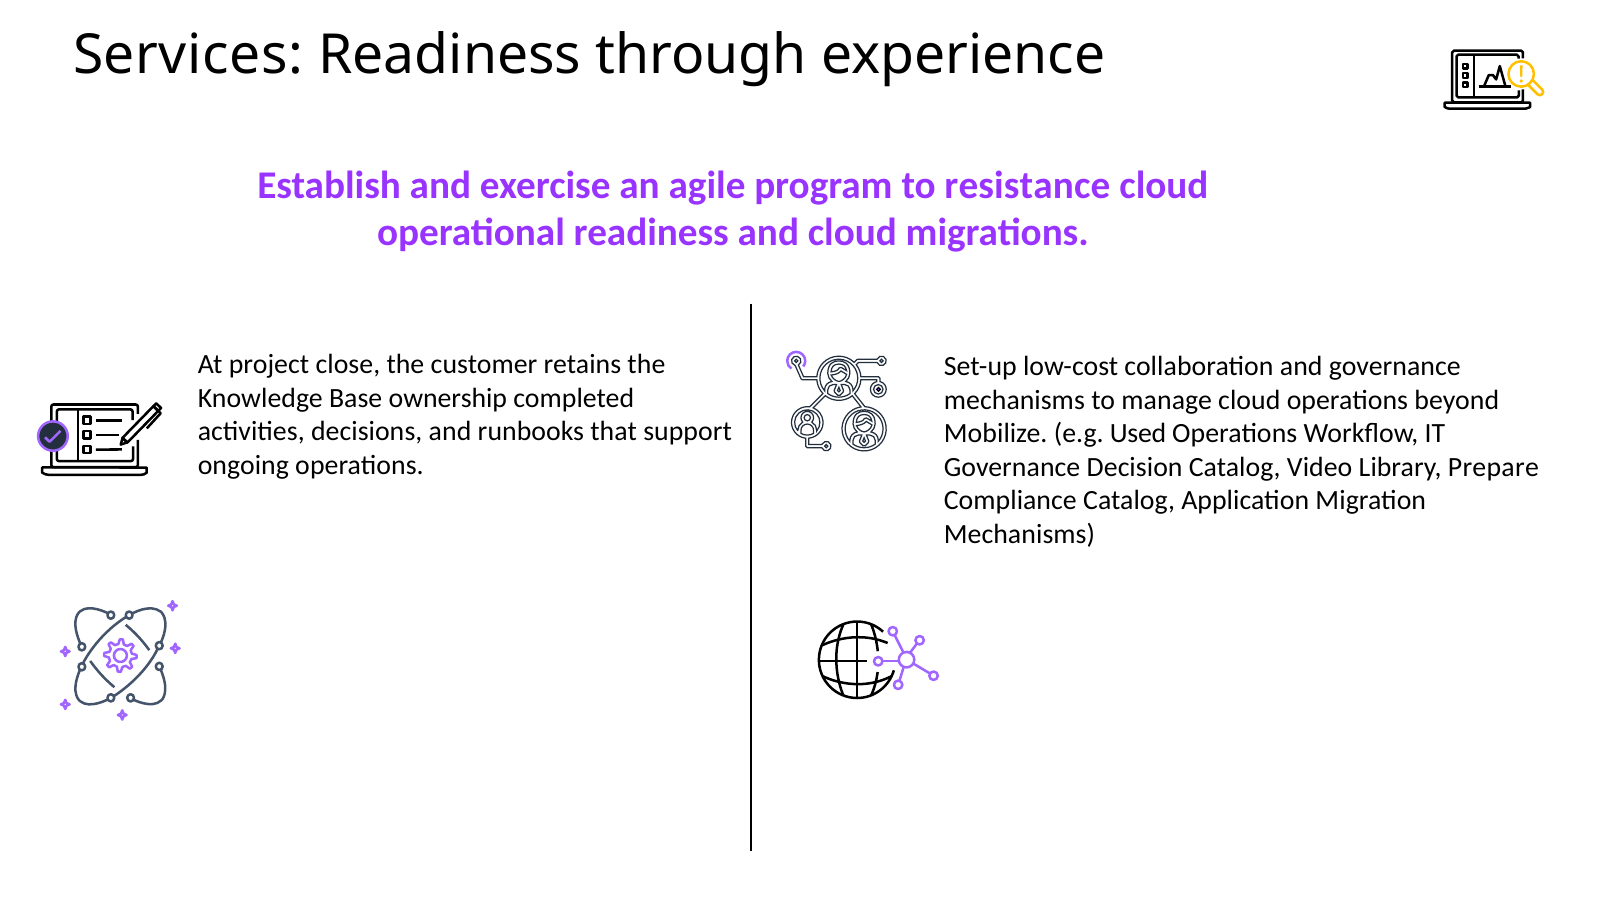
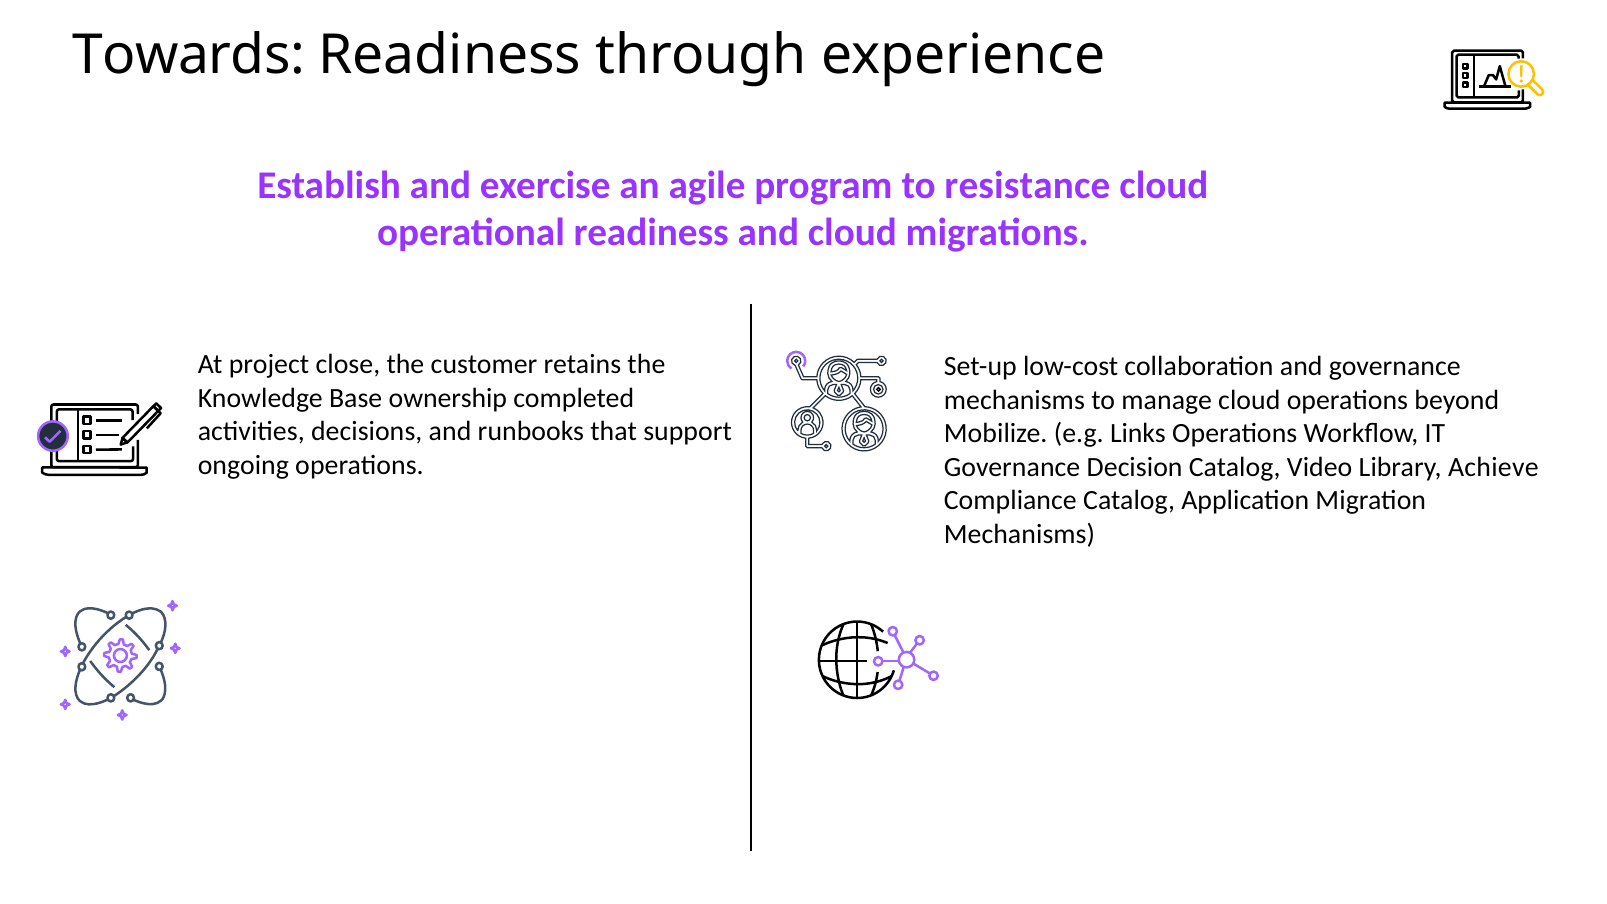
Services: Services -> Towards
Used: Used -> Links
Prepare: Prepare -> Achieve
